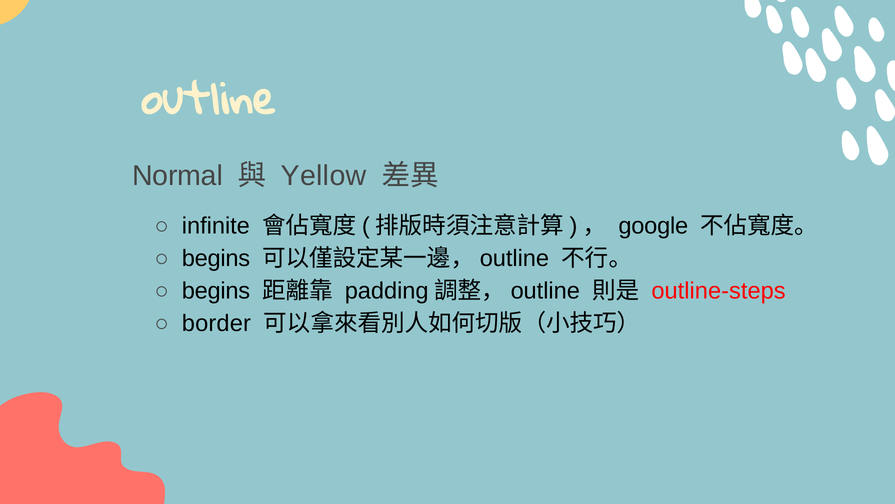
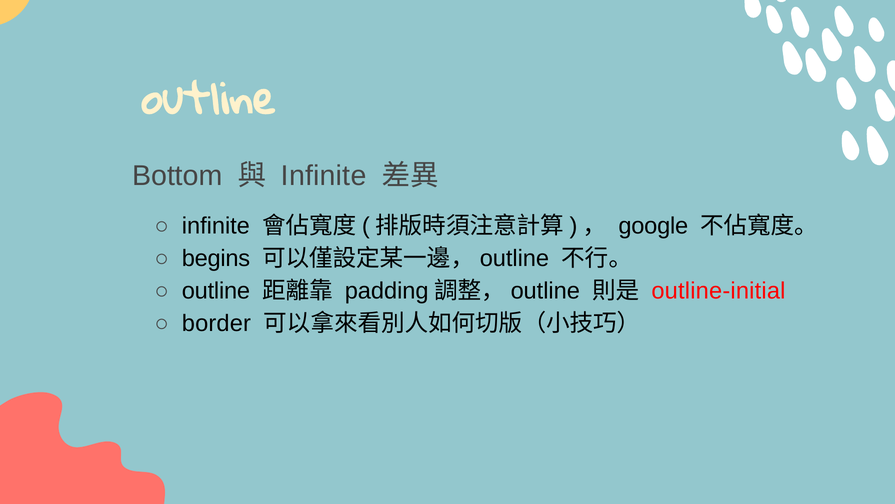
Normal: Normal -> Bottom
Yellow at (324, 175): Yellow -> Infinite
begins at (216, 291): begins -> outline
outline-steps: outline-steps -> outline-initial
